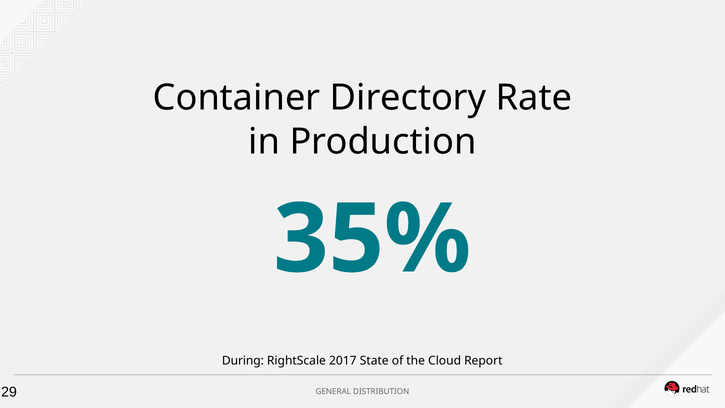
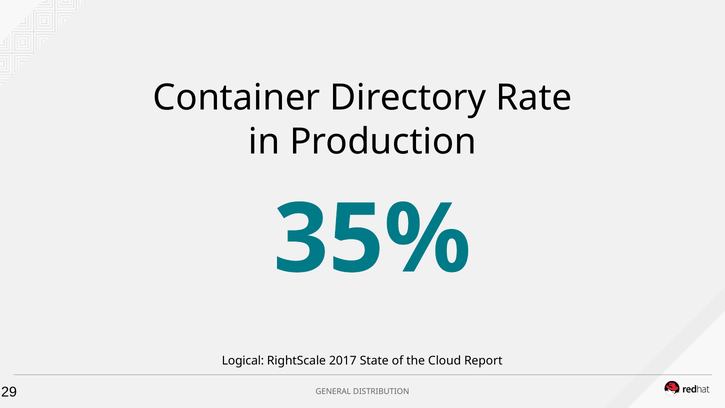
During: During -> Logical
